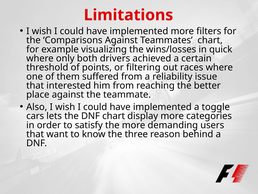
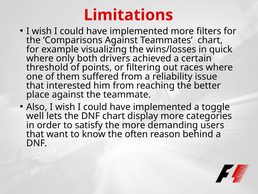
cars: cars -> well
three: three -> often
